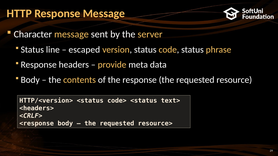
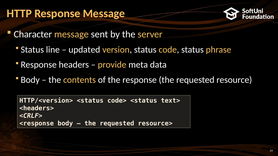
escaped: escaped -> updated
